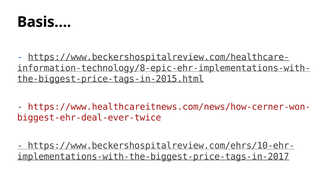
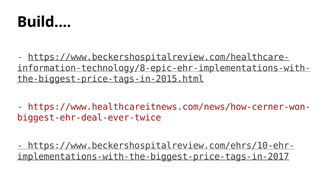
Basis…: Basis… -> Build…
